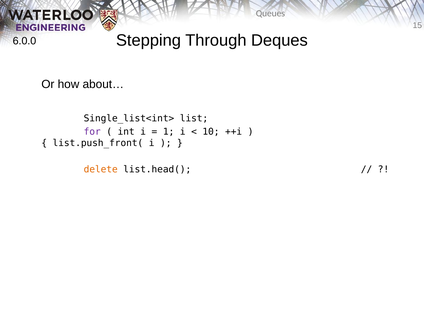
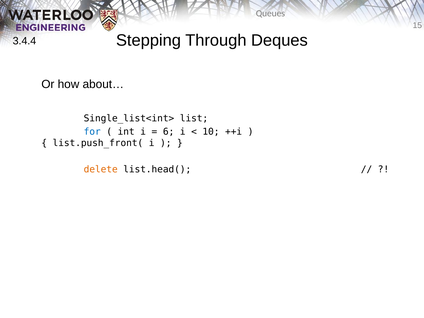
6.0.0: 6.0.0 -> 3.4.4
for colour: purple -> blue
1: 1 -> 6
